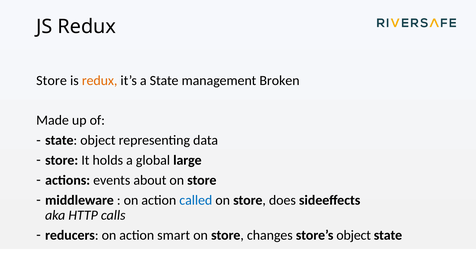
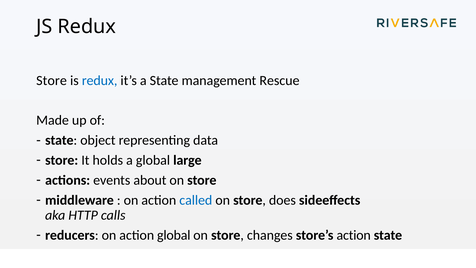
redux at (100, 80) colour: orange -> blue
Broken: Broken -> Rescue
action smart: smart -> global
store’s object: object -> action
